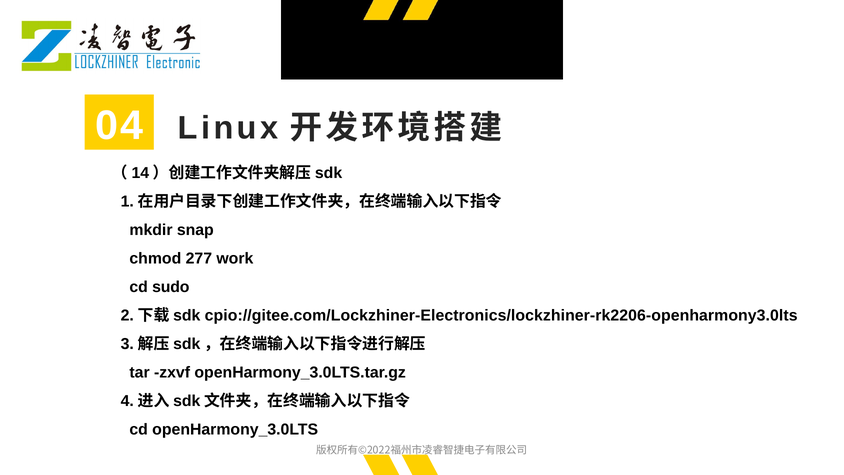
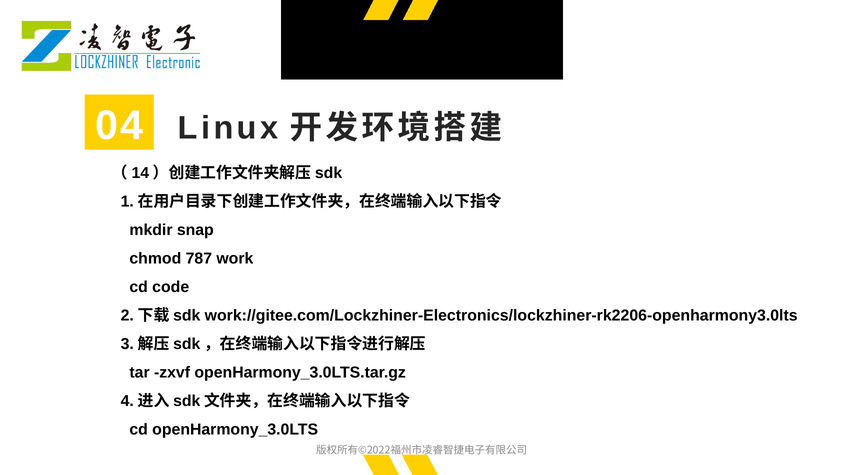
277: 277 -> 787
sudo: sudo -> code
cpio://gitee.com/Lockzhiner-Electronics/lockzhiner-rk2206-openharmony3.0lts: cpio://gitee.com/Lockzhiner-Electronics/lockzhiner-rk2206-openharmony3.0lts -> work://gitee.com/Lockzhiner-Electronics/lockzhiner-rk2206-openharmony3.0lts
